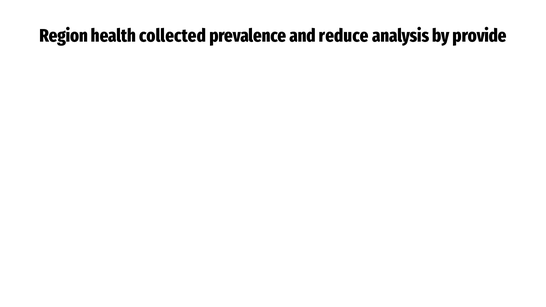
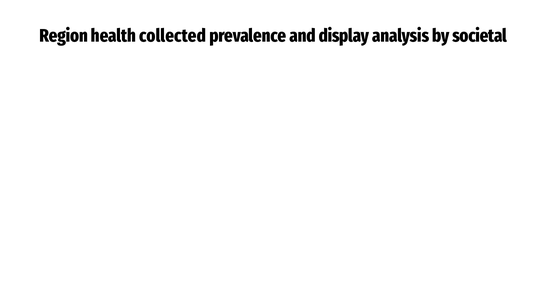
reduce: reduce -> display
provide: provide -> societal
